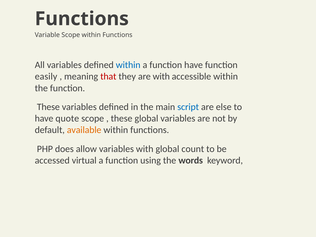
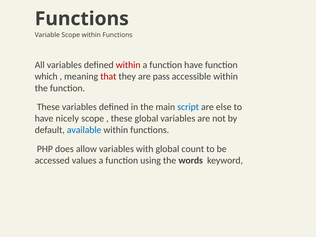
within at (128, 65) colour: blue -> red
easily: easily -> which
are with: with -> pass
quote: quote -> nicely
available colour: orange -> blue
virtual: virtual -> values
